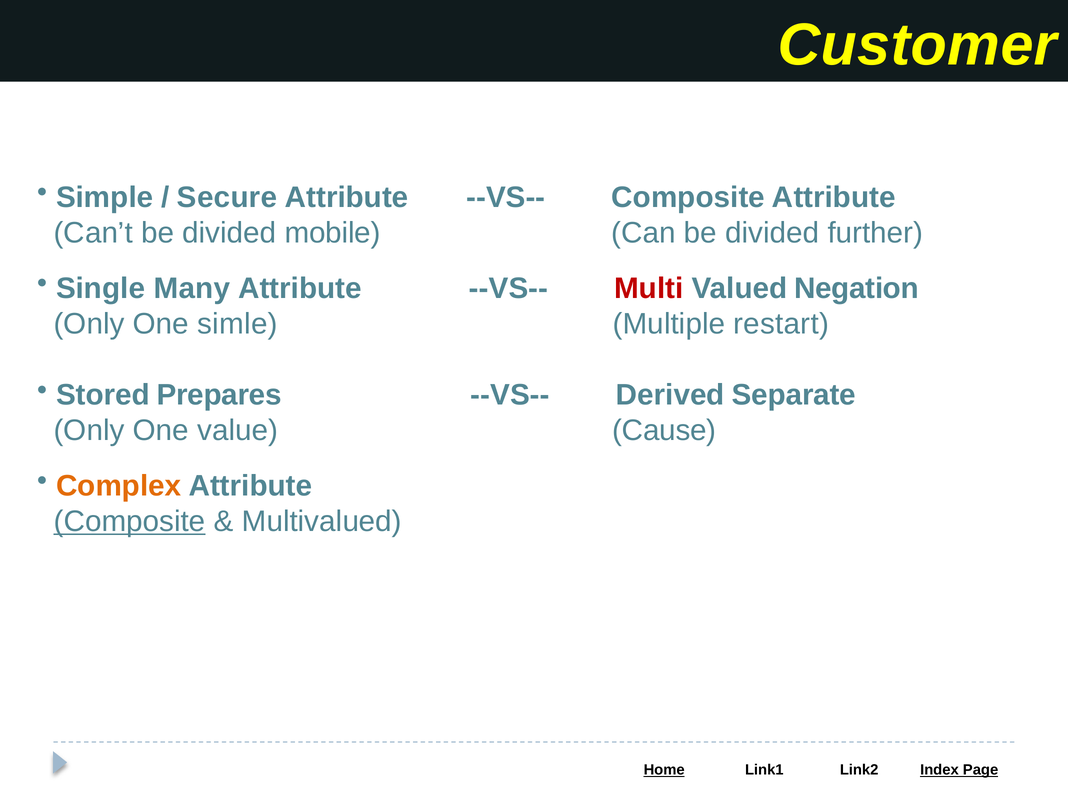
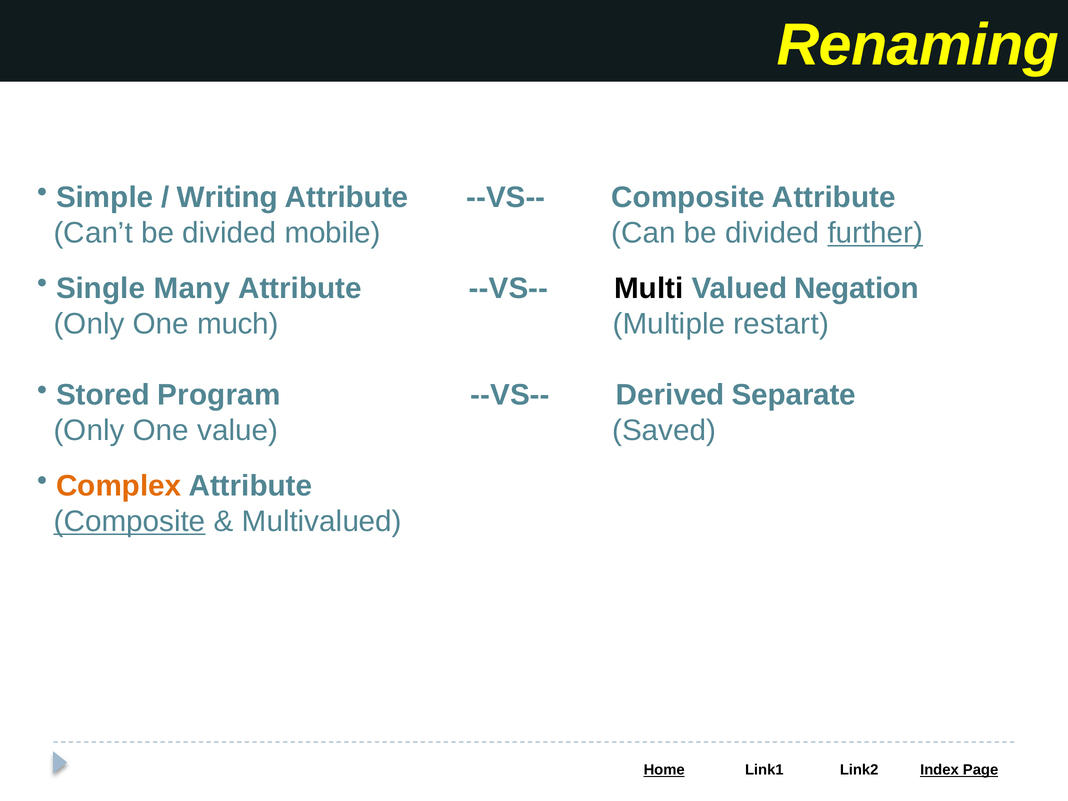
Customer: Customer -> Renaming
Secure: Secure -> Writing
further underline: none -> present
Multi colour: red -> black
simle: simle -> much
Prepares: Prepares -> Program
Cause: Cause -> Saved
